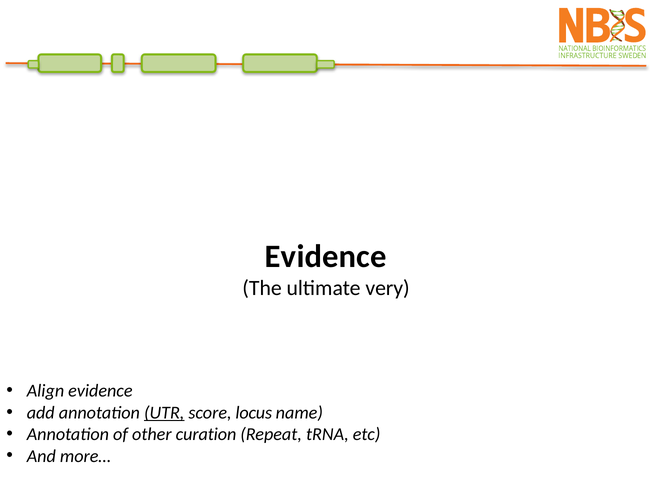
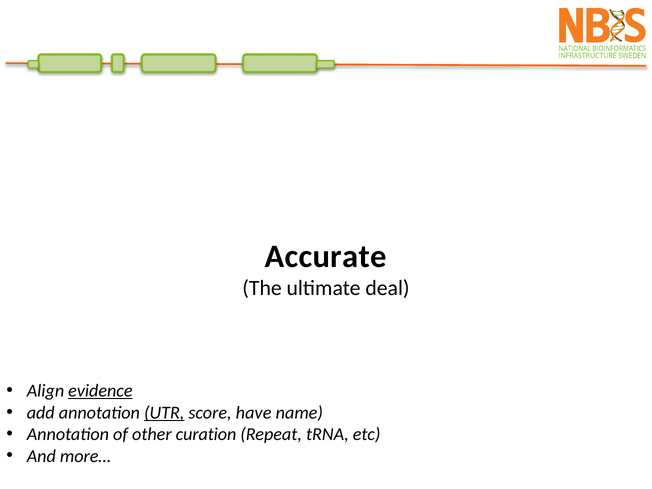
Evidence at (326, 256): Evidence -> Accurate
very: very -> deal
evidence at (100, 391) underline: none -> present
locus: locus -> have
